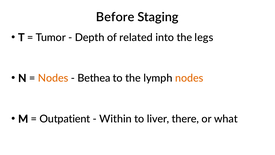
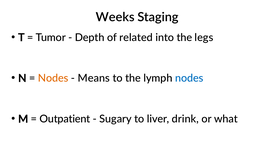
Before: Before -> Weeks
Bethea: Bethea -> Means
nodes at (189, 78) colour: orange -> blue
Within: Within -> Sugary
there: there -> drink
